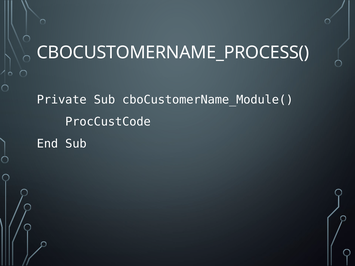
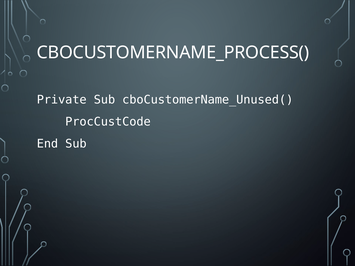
cboCustomerName_Module(: cboCustomerName_Module( -> cboCustomerName_Unused(
